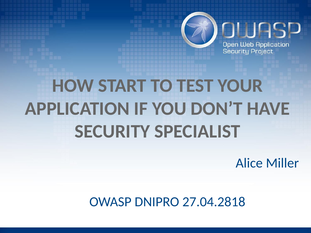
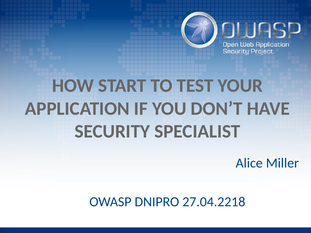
27.04.2818: 27.04.2818 -> 27.04.2218
